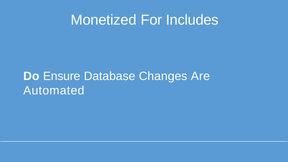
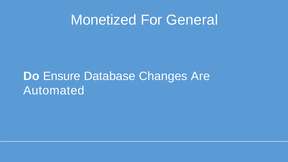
Includes: Includes -> General
